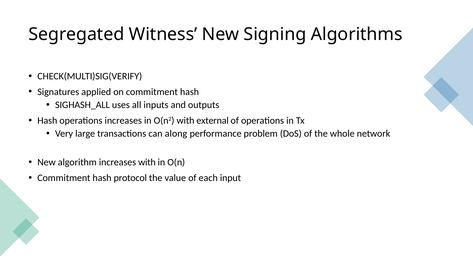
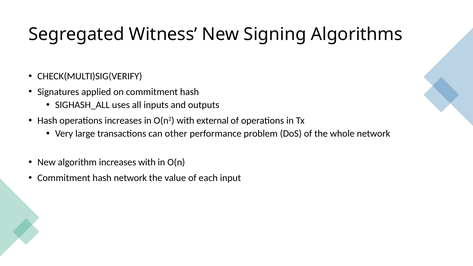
along: along -> other
hash protocol: protocol -> network
